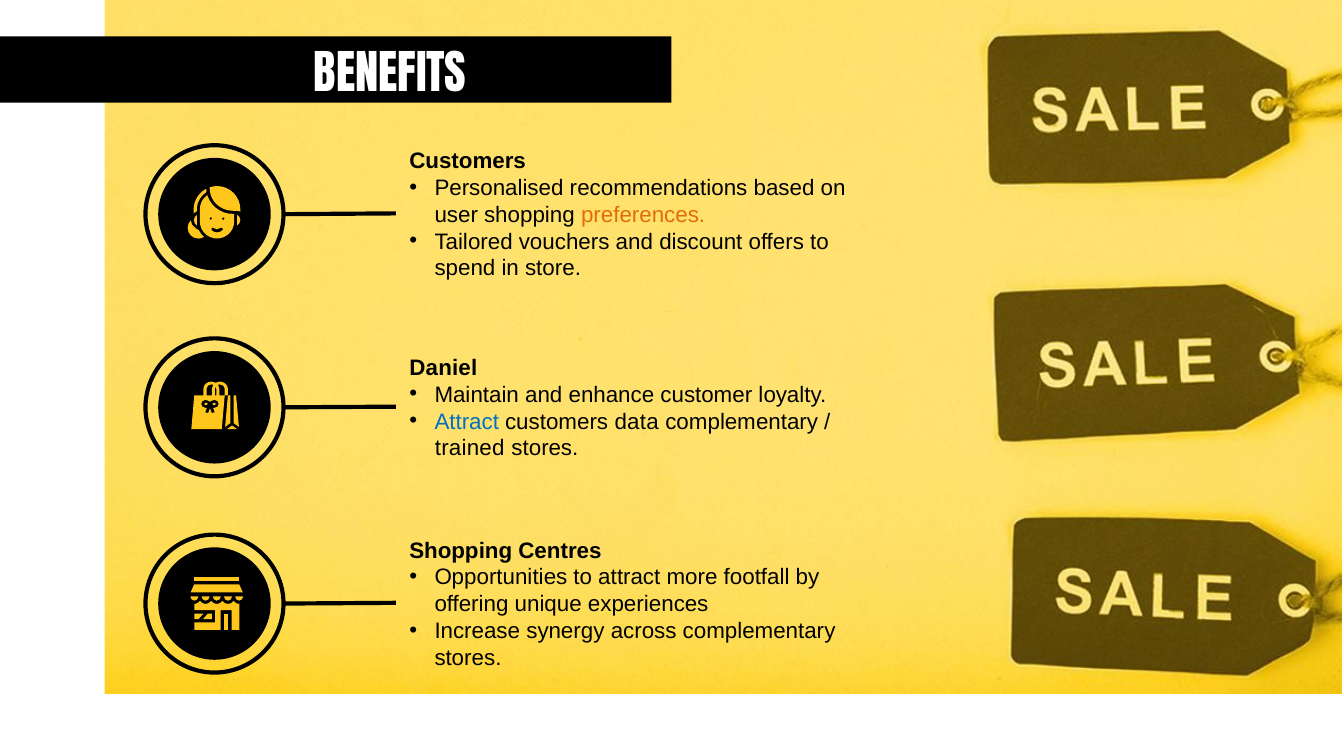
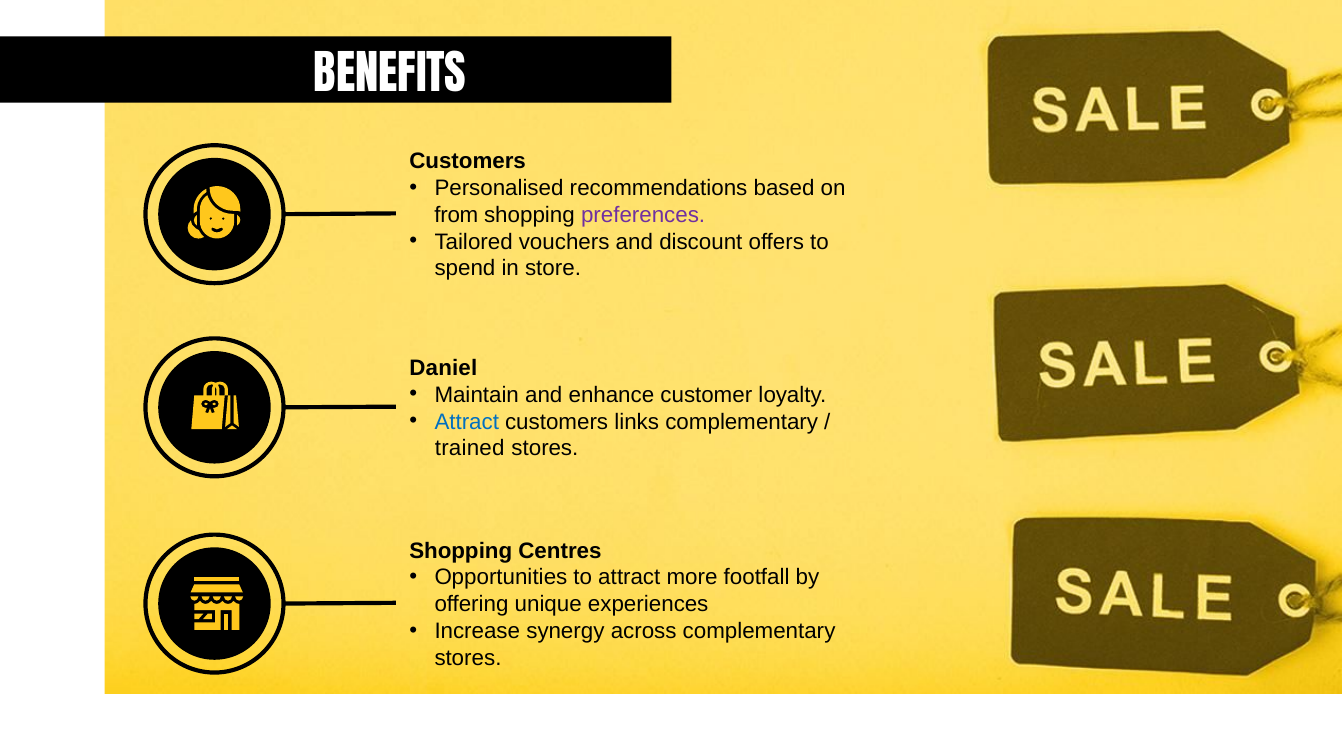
user: user -> from
preferences colour: orange -> purple
data: data -> links
